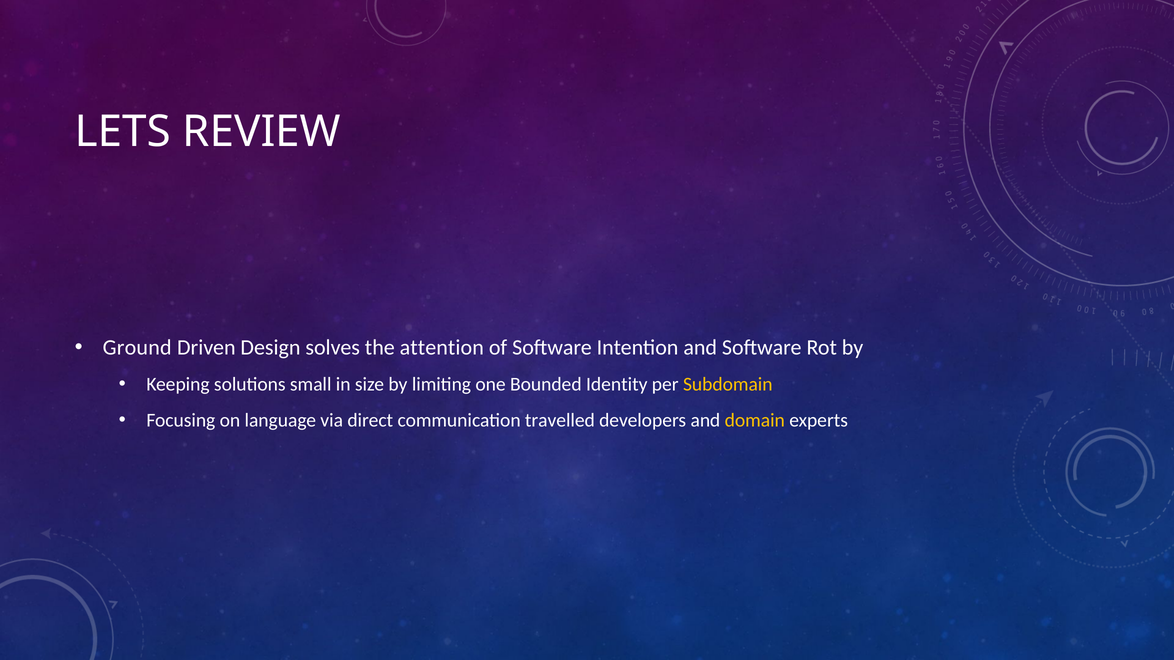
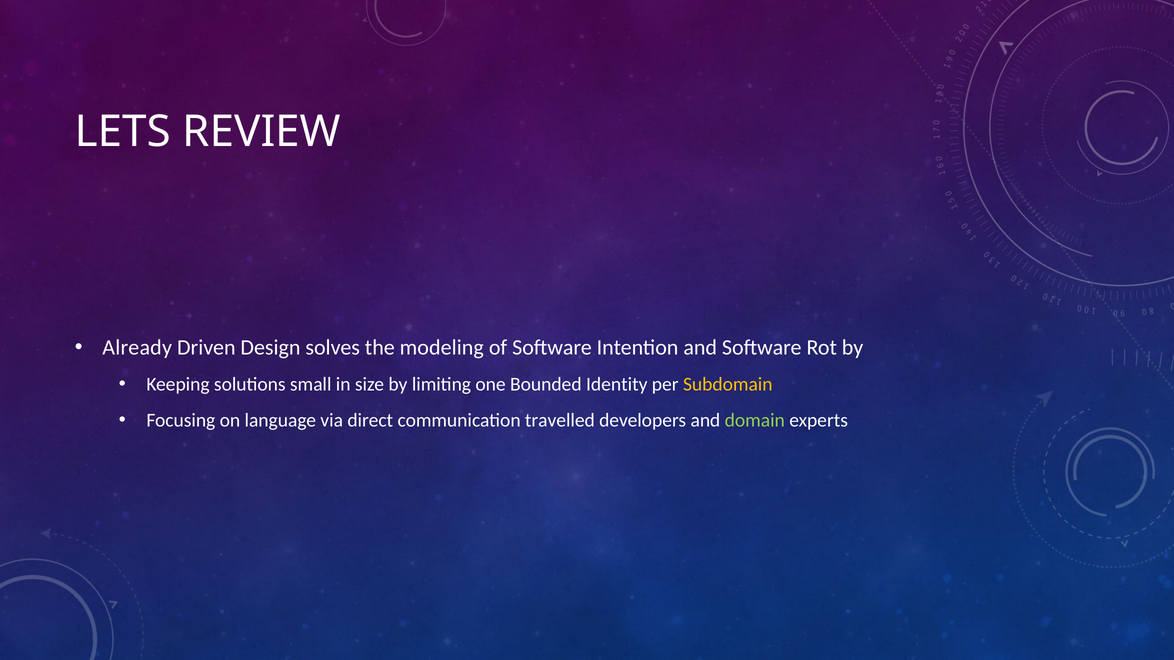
Ground: Ground -> Already
attention: attention -> modeling
domain colour: yellow -> light green
